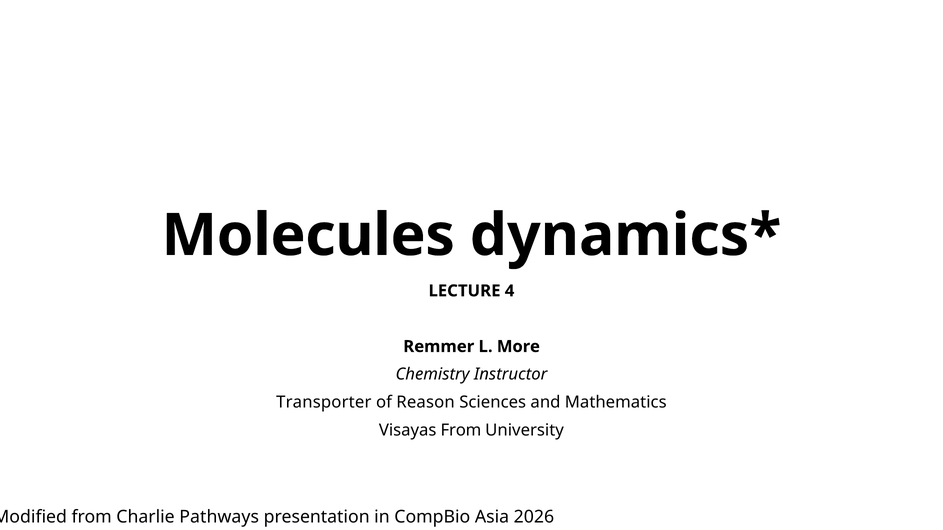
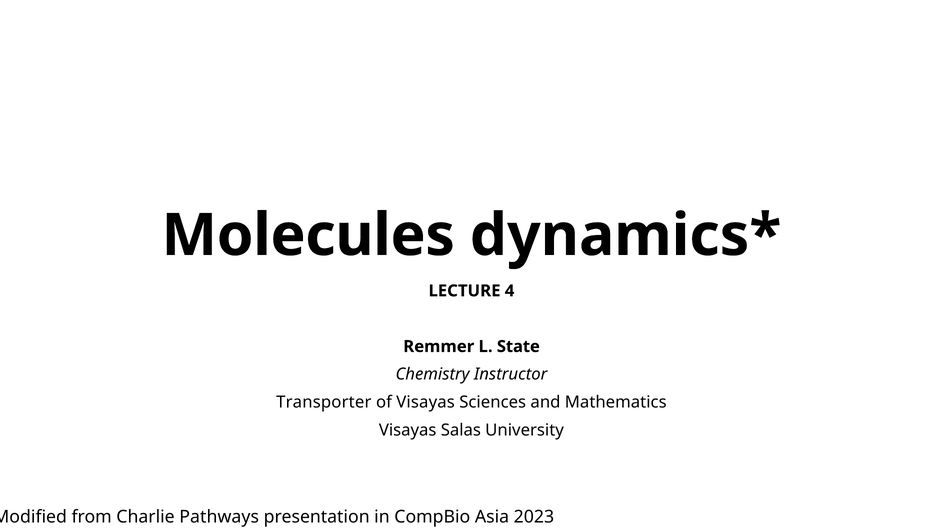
More: More -> State
of Reason: Reason -> Visayas
Visayas From: From -> Salas
2026: 2026 -> 2023
